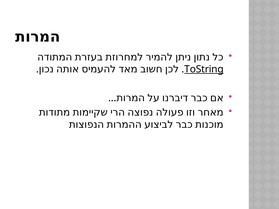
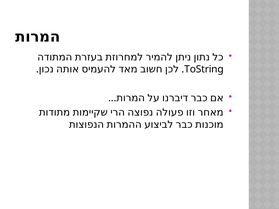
ToString underline: present -> none
